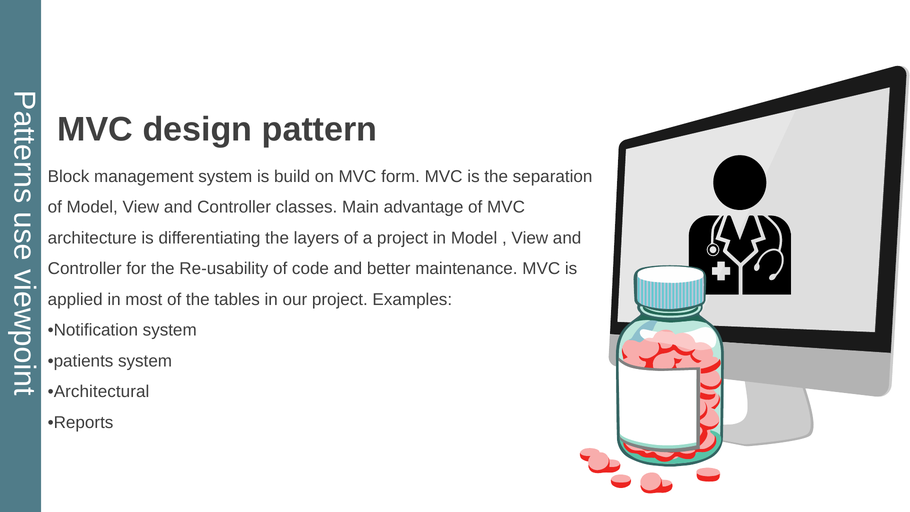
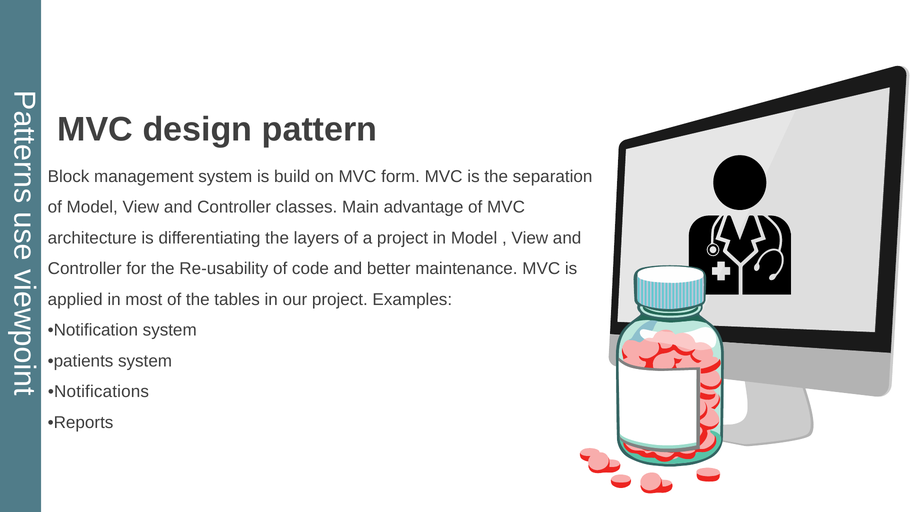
Architectural: Architectural -> Notifications
